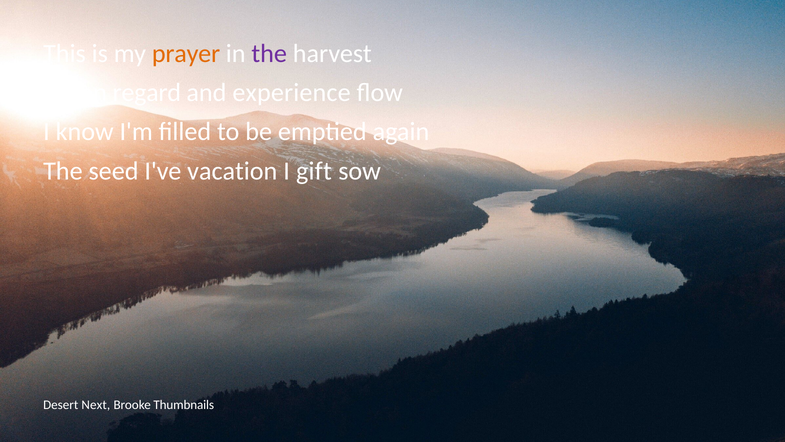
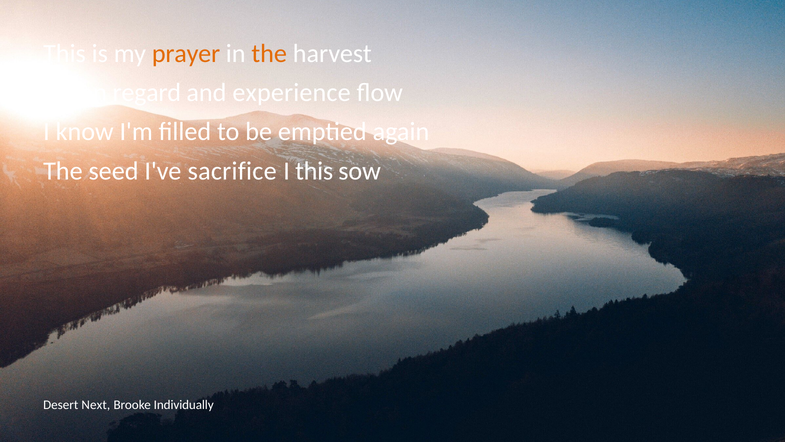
the at (269, 53) colour: purple -> orange
vacation: vacation -> sacrifice
I gift: gift -> this
Thumbnails: Thumbnails -> Individually
